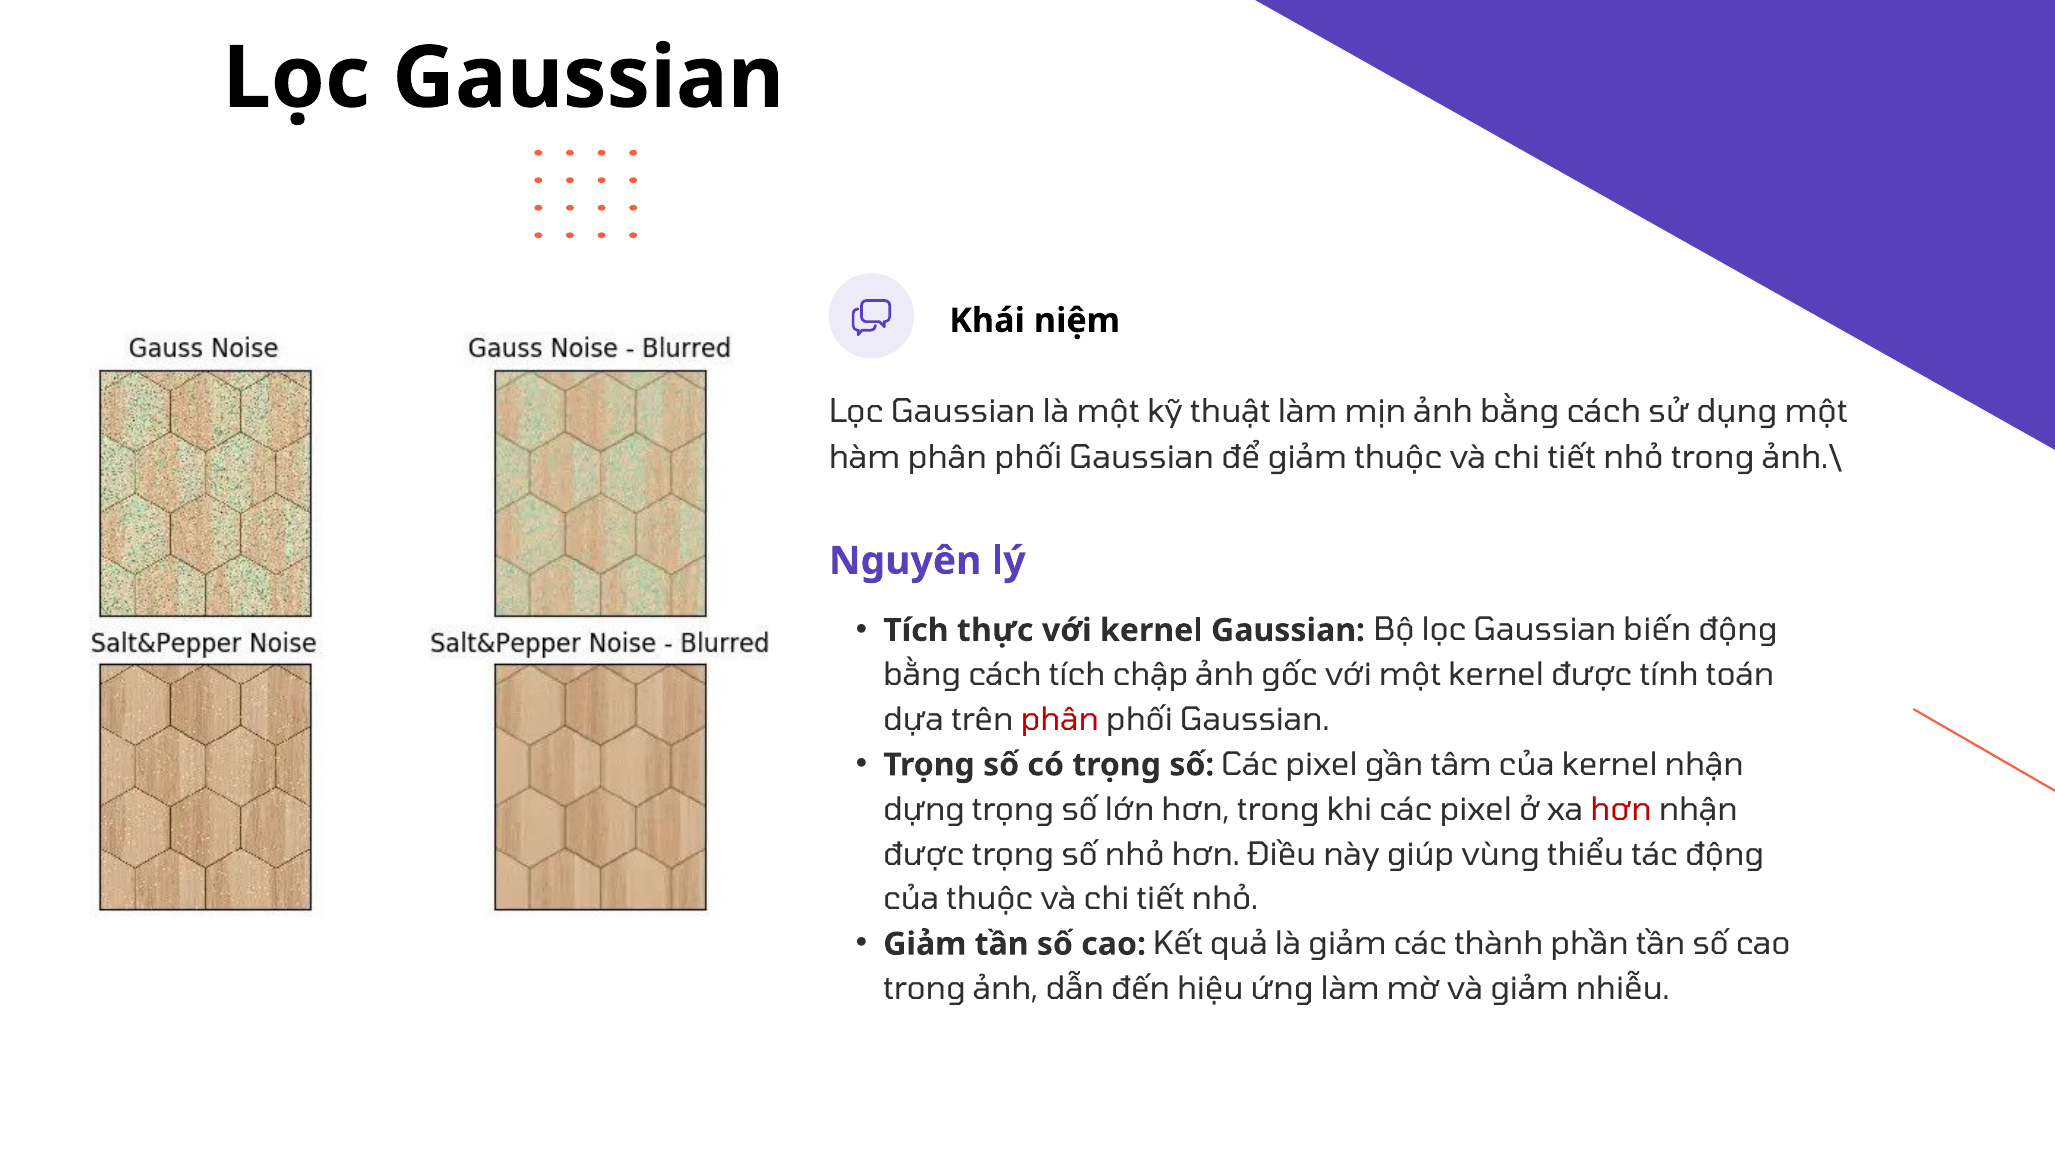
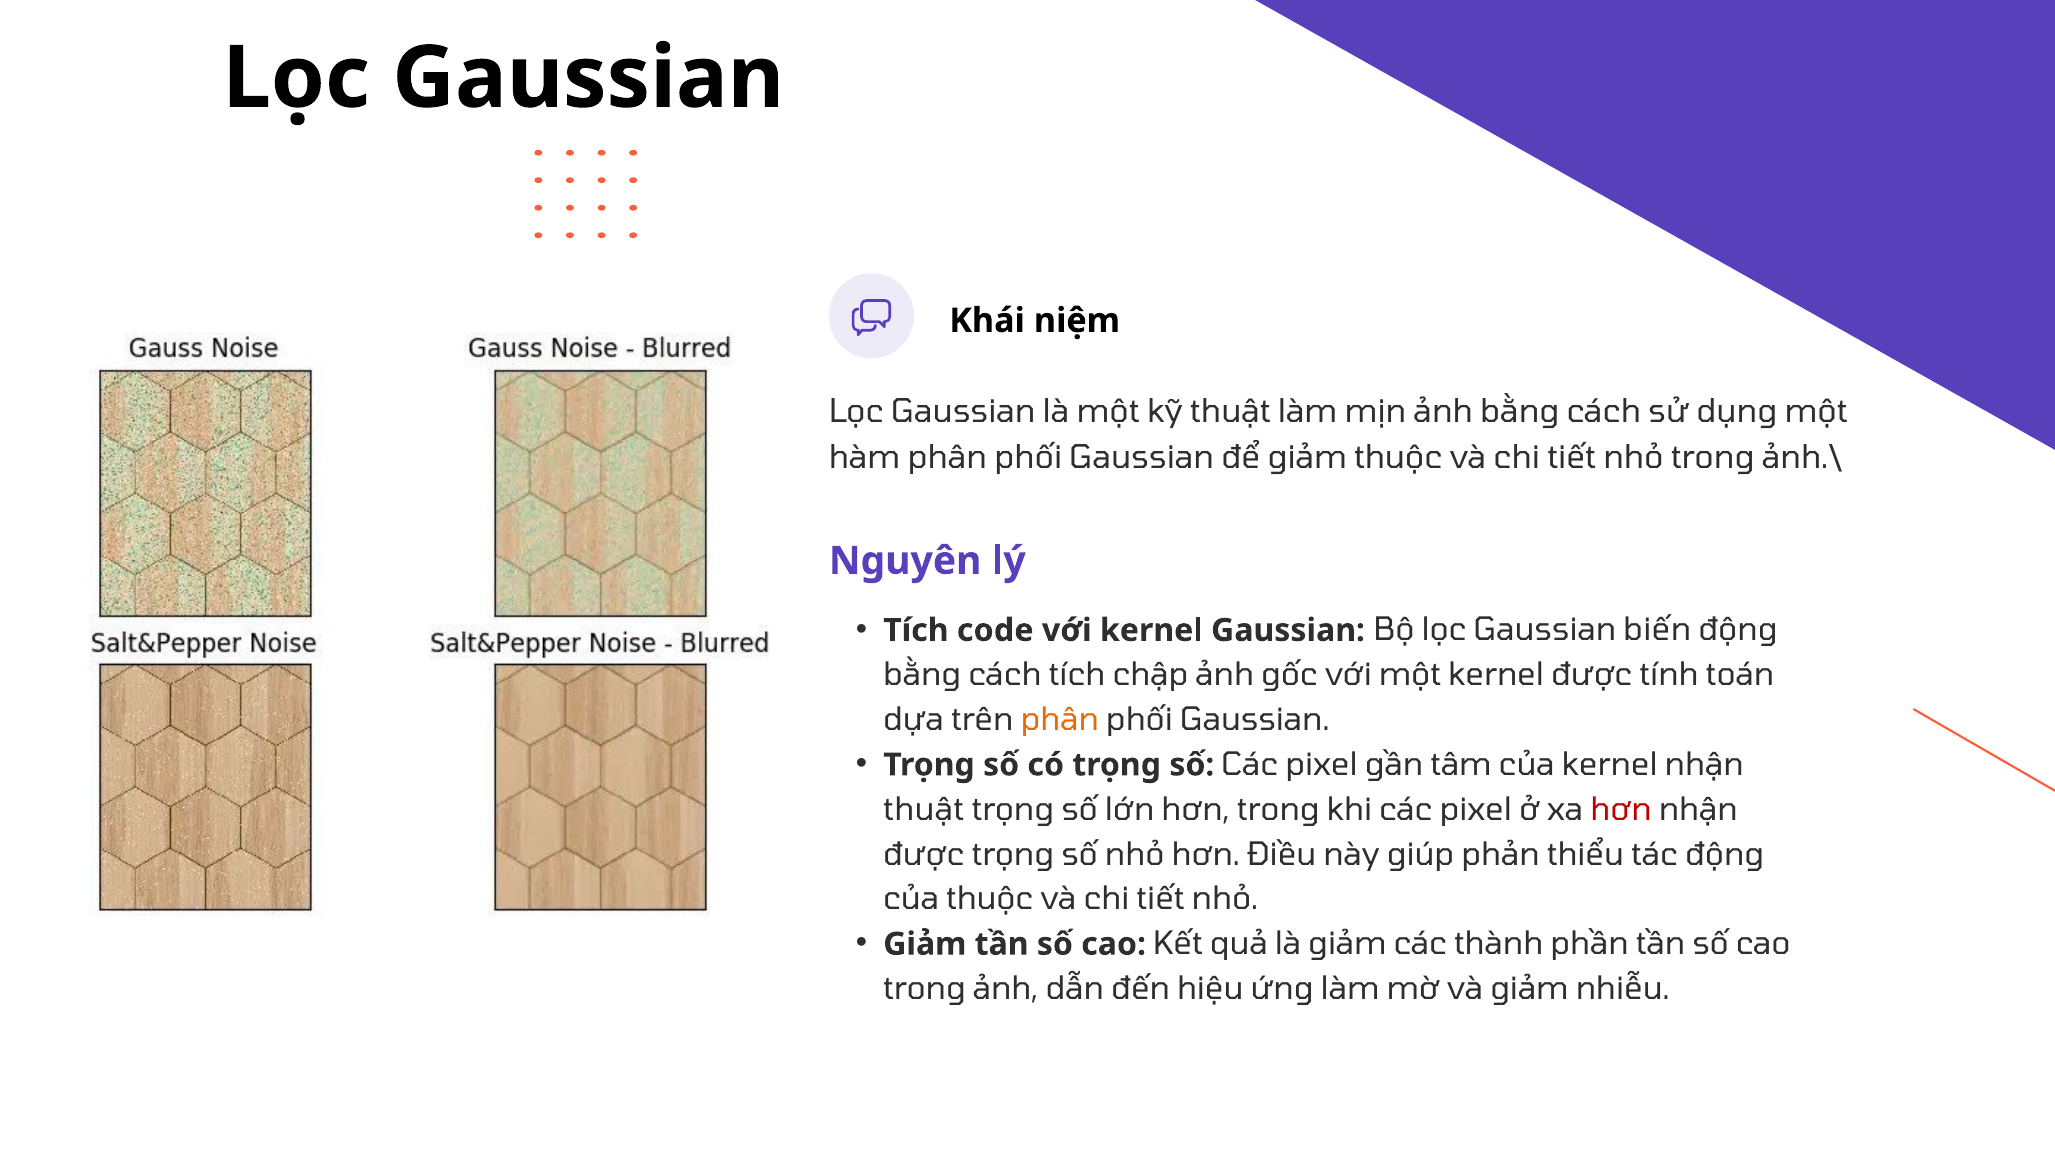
thực: thực -> code
phân at (1060, 720) colour: red -> orange
dựng at (924, 810): dựng -> thuật
vùng: vùng -> phản
